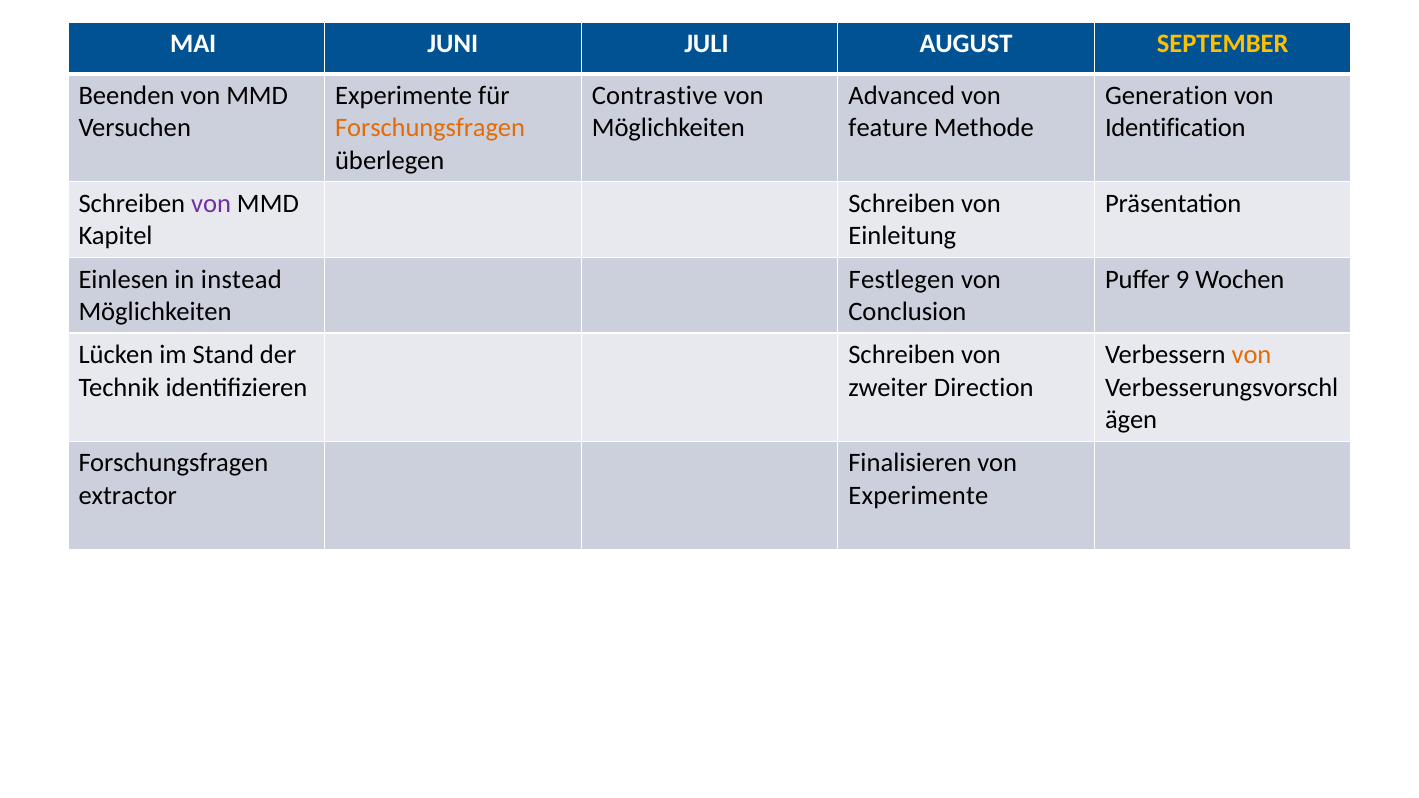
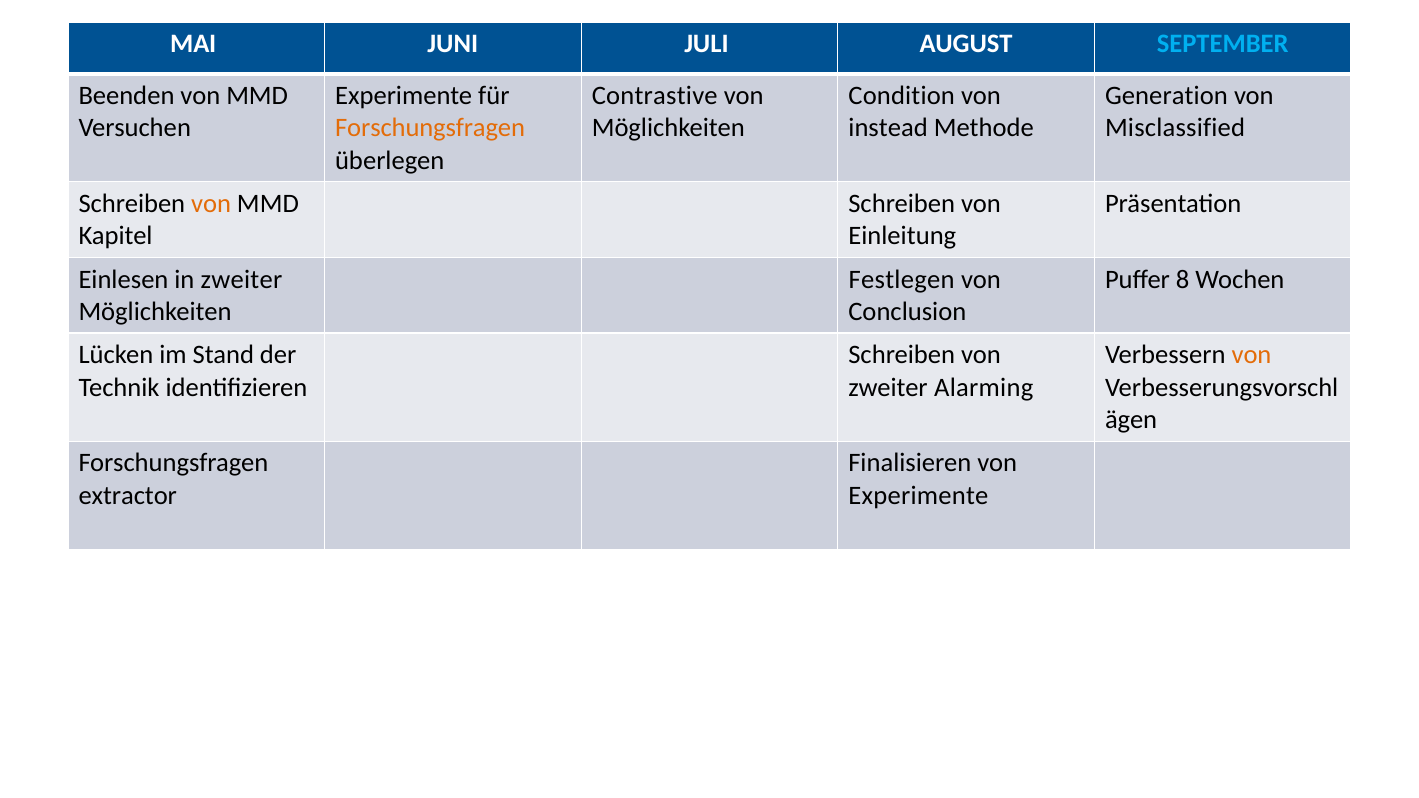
SEPTEMBER colour: yellow -> light blue
Advanced: Advanced -> Condition
feature: feature -> instead
Identification: Identification -> Misclassified
von at (211, 204) colour: purple -> orange
in instead: instead -> zweiter
9: 9 -> 8
Direction: Direction -> Alarming
